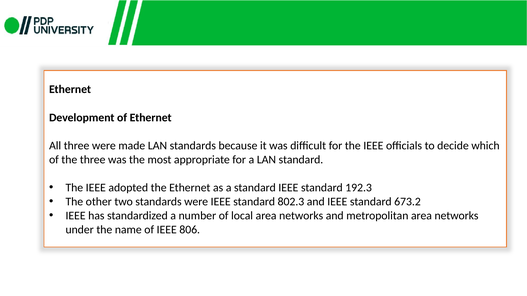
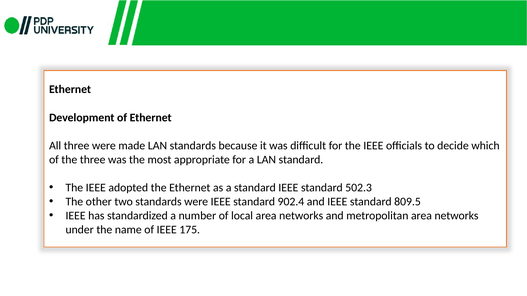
192.3: 192.3 -> 502.3
802.3: 802.3 -> 902.4
673.2: 673.2 -> 809.5
806: 806 -> 175
